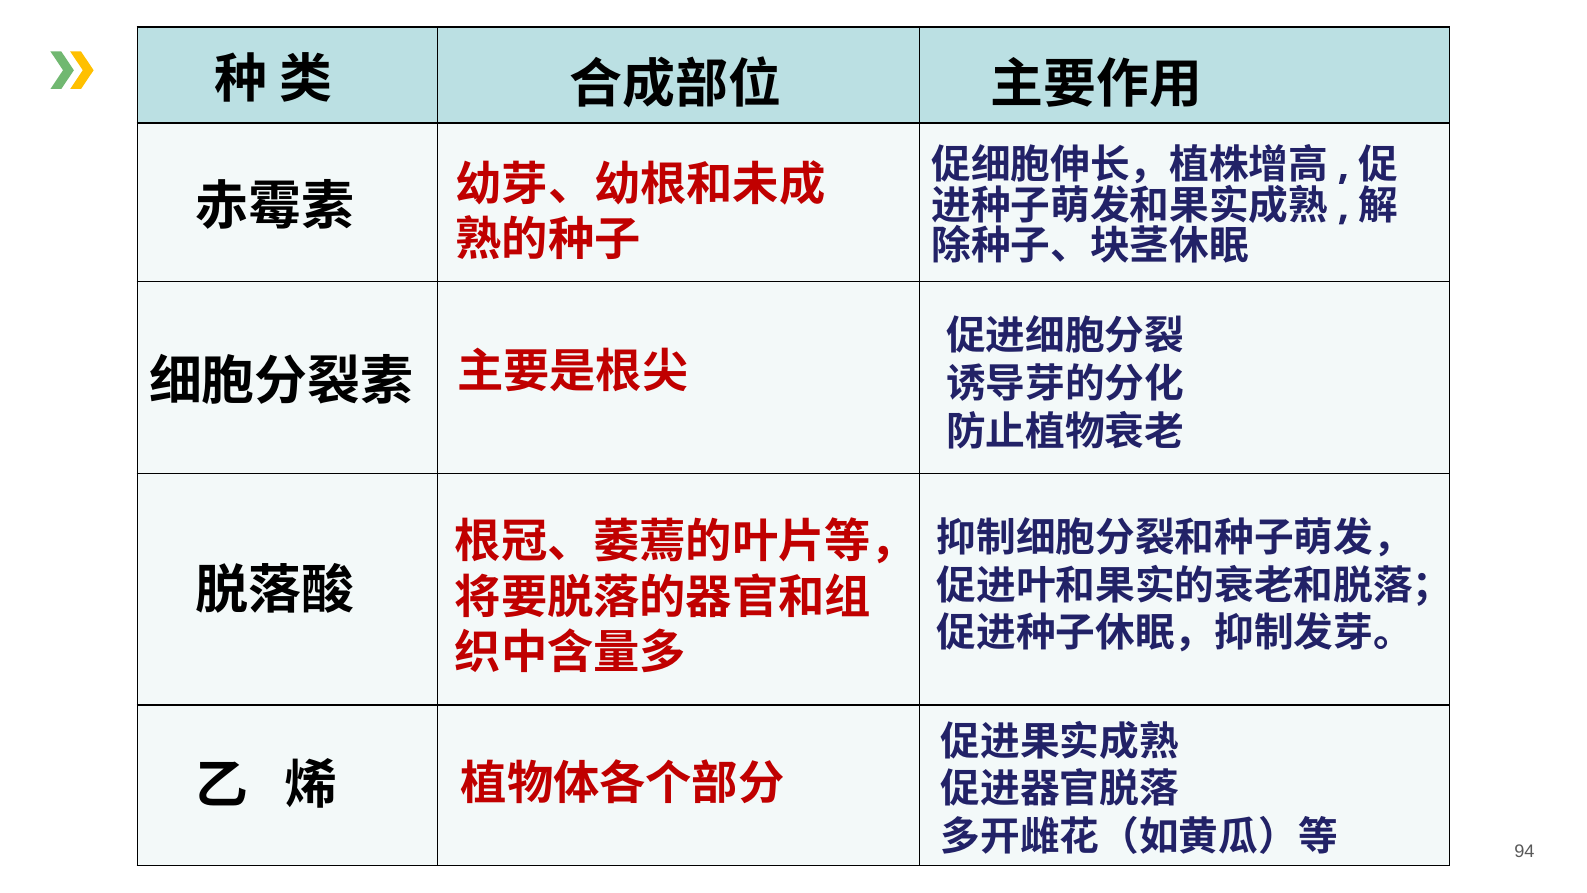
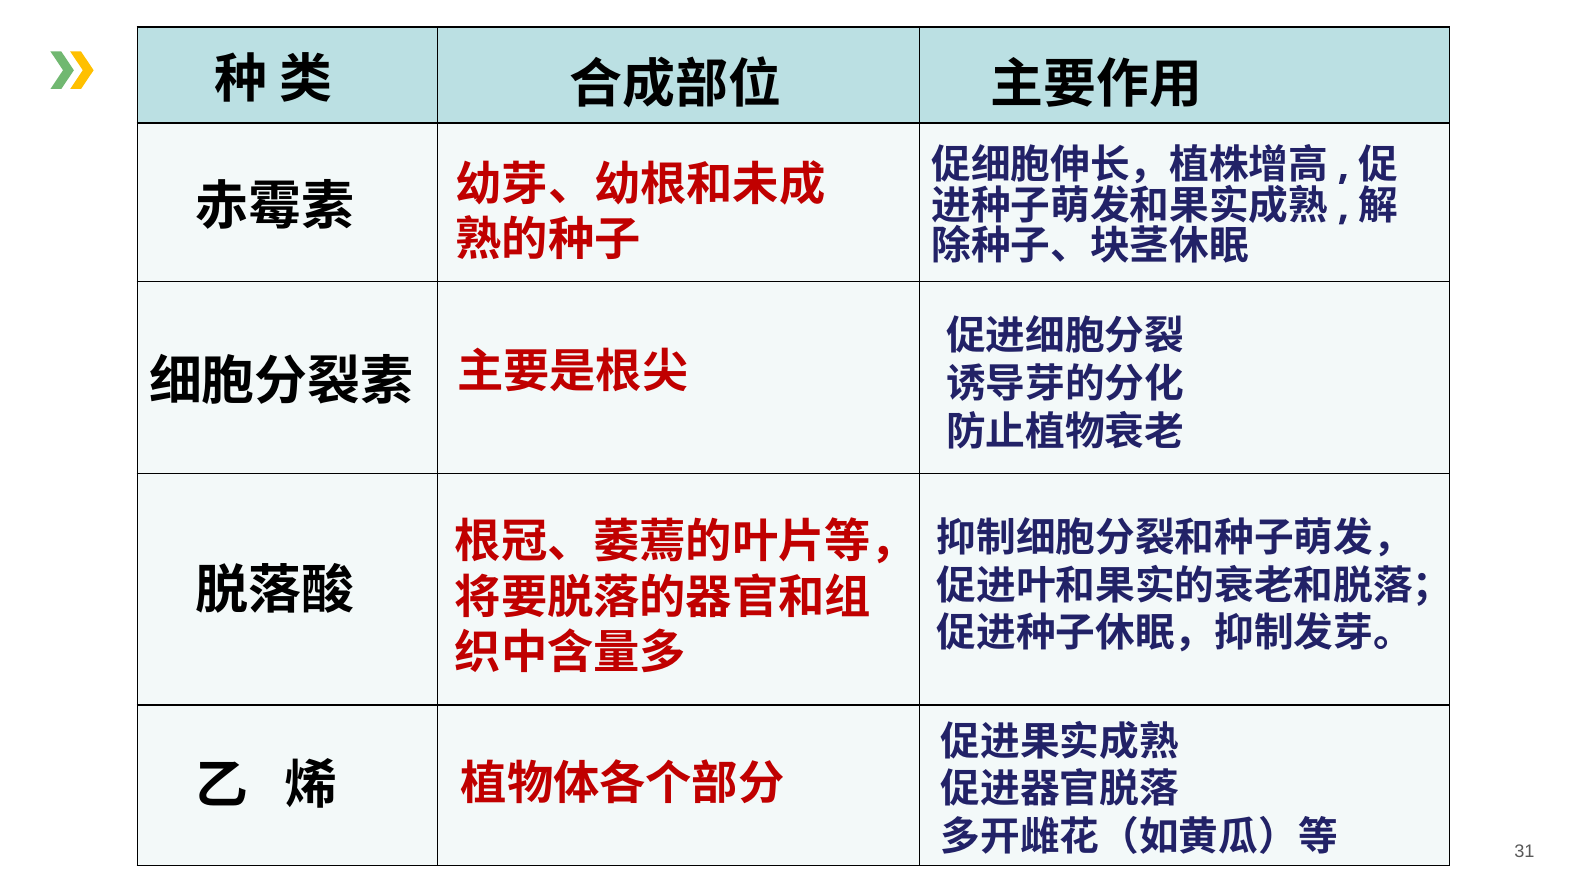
94: 94 -> 31
